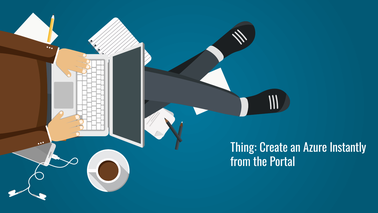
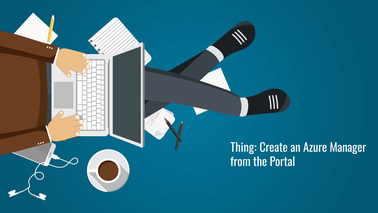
Instantly: Instantly -> Manager
